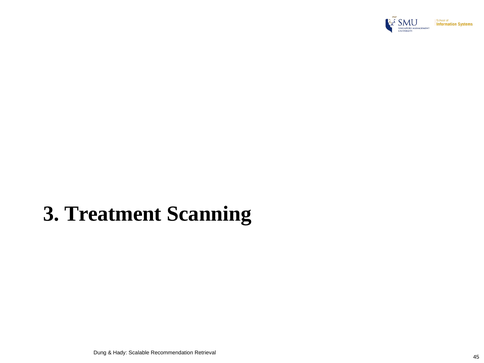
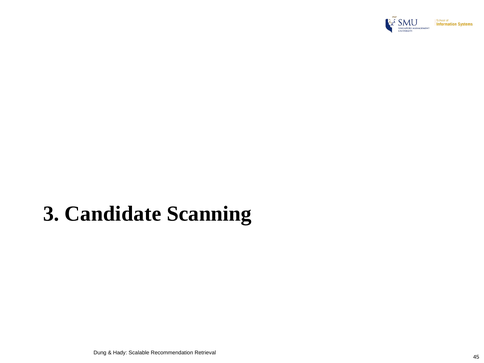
Treatment: Treatment -> Candidate
